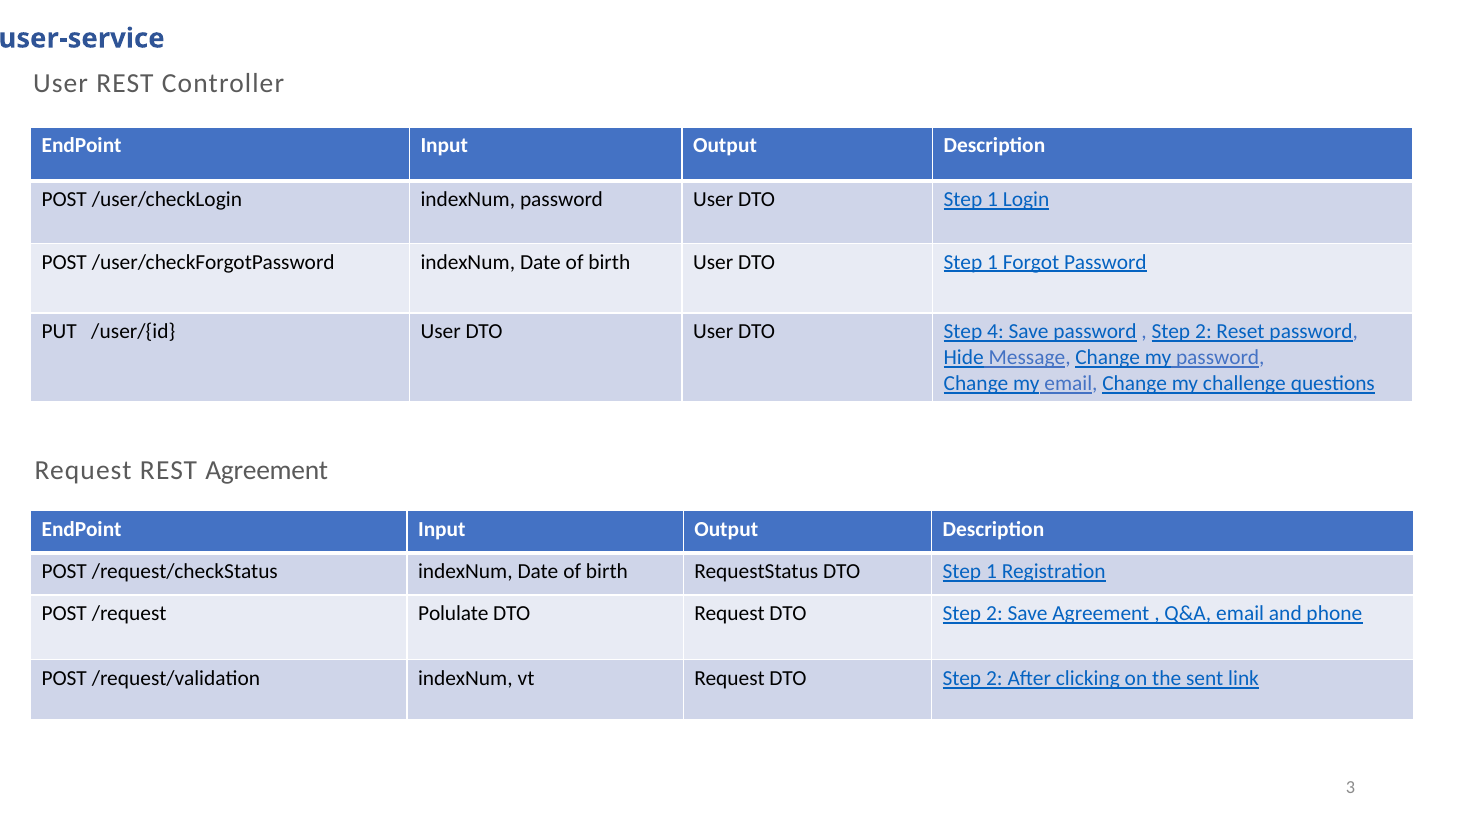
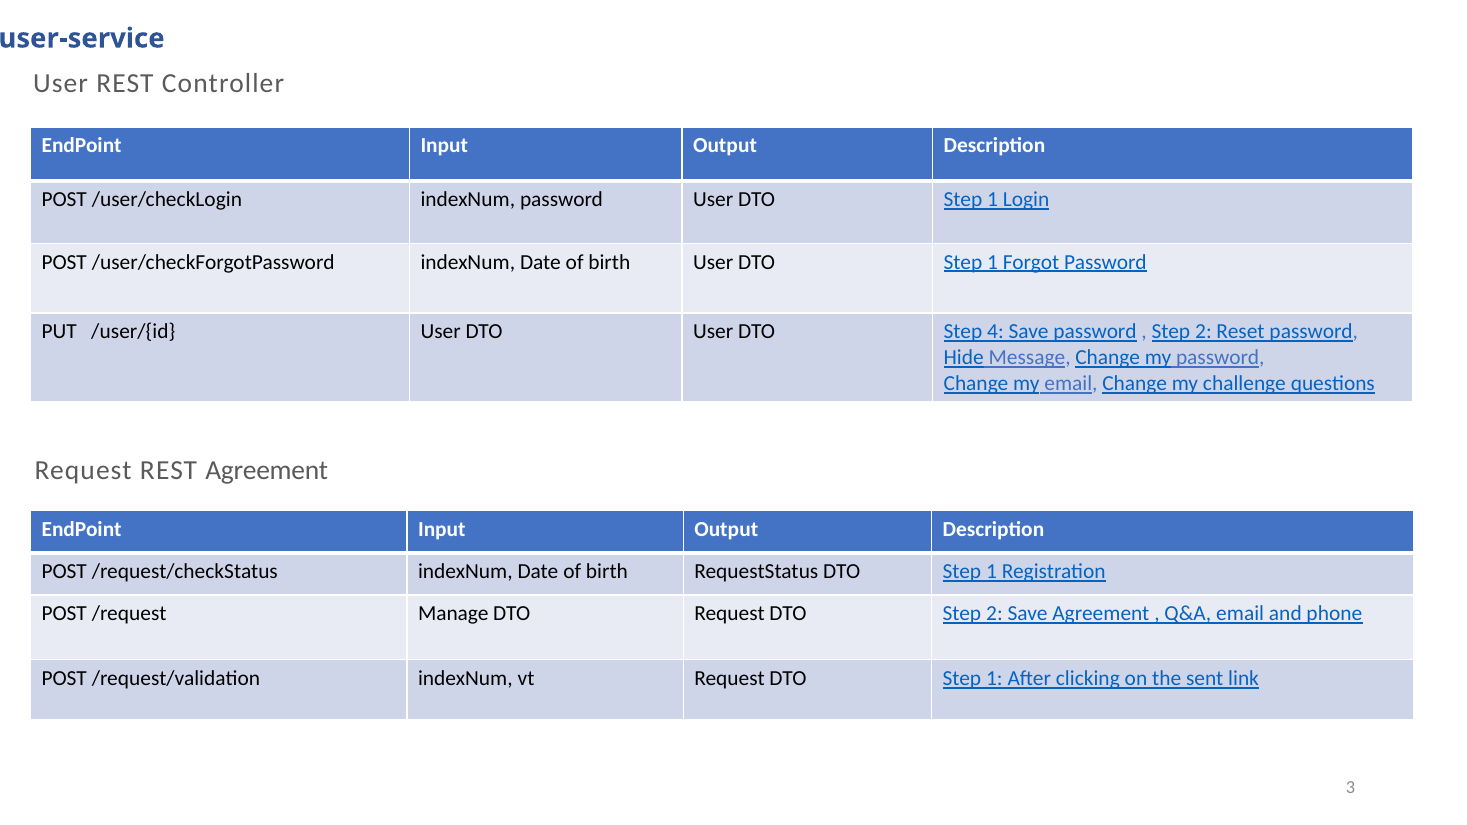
Polulate: Polulate -> Manage
2 at (994, 679): 2 -> 1
